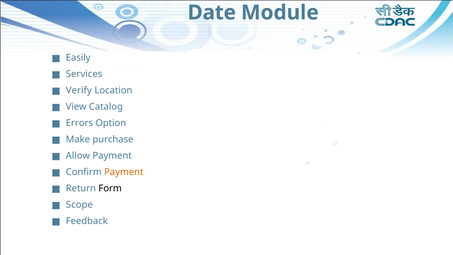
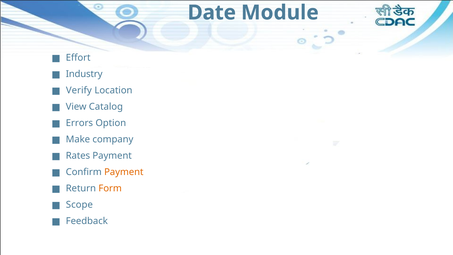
Easily: Easily -> Effort
Services: Services -> Industry
purchase: purchase -> company
Allow: Allow -> Rates
Form colour: black -> orange
